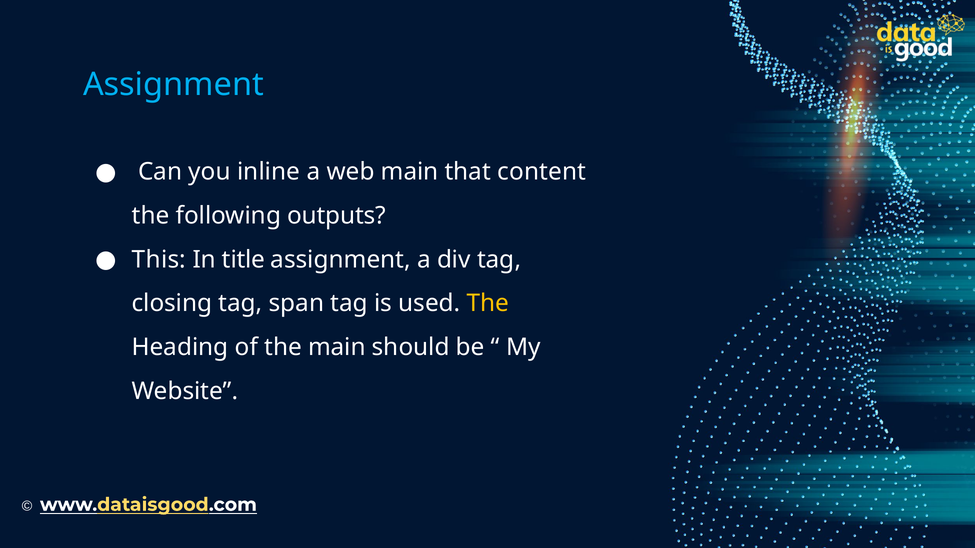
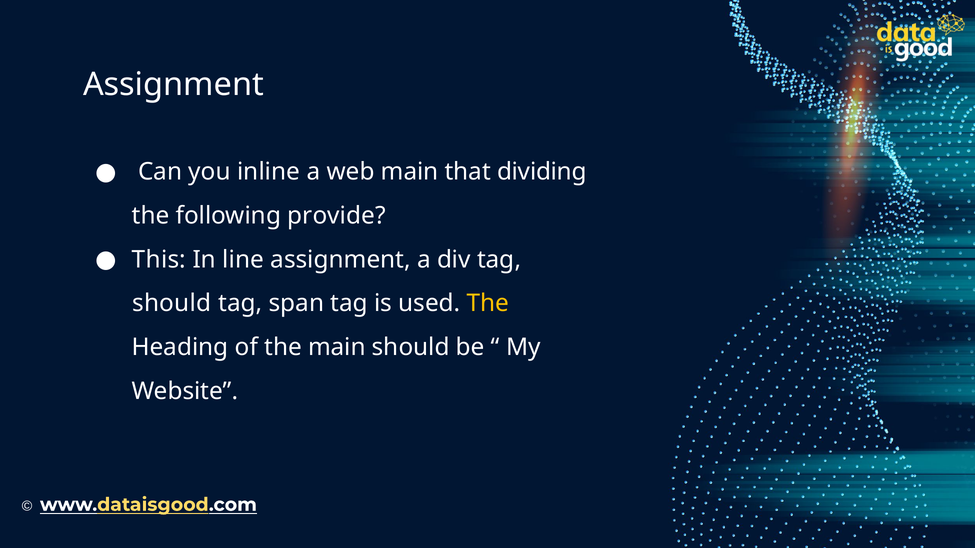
Assignment at (173, 84) colour: light blue -> white
content: content -> dividing
outputs: outputs -> provide
title: title -> line
closing at (172, 304): closing -> should
